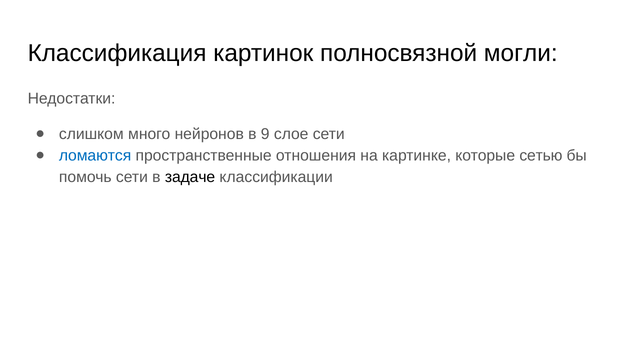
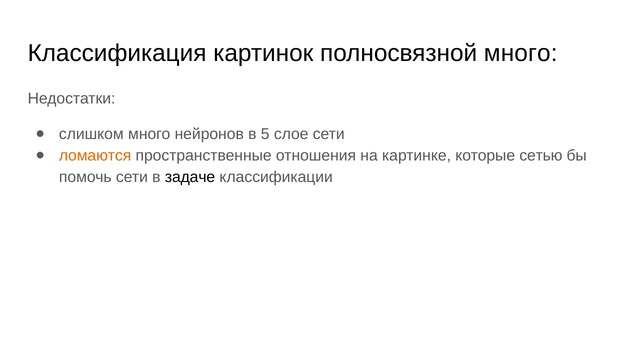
полносвязной могли: могли -> много
9: 9 -> 5
ломаются colour: blue -> orange
